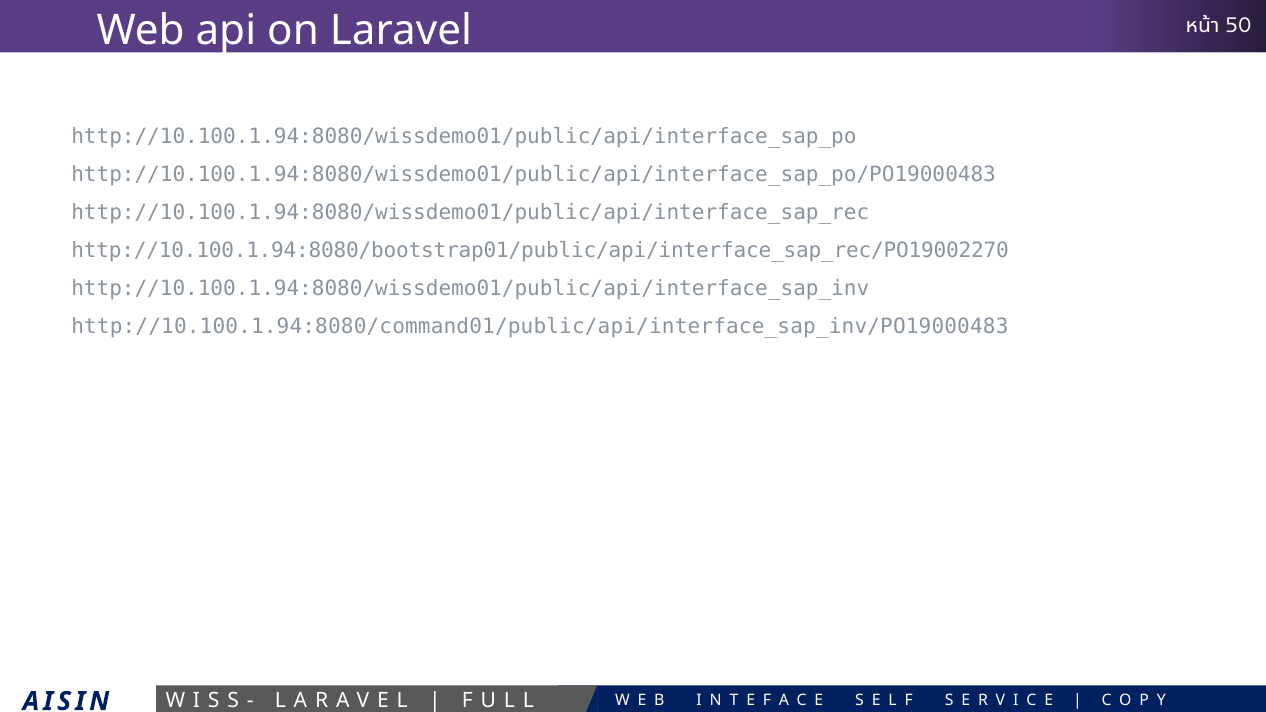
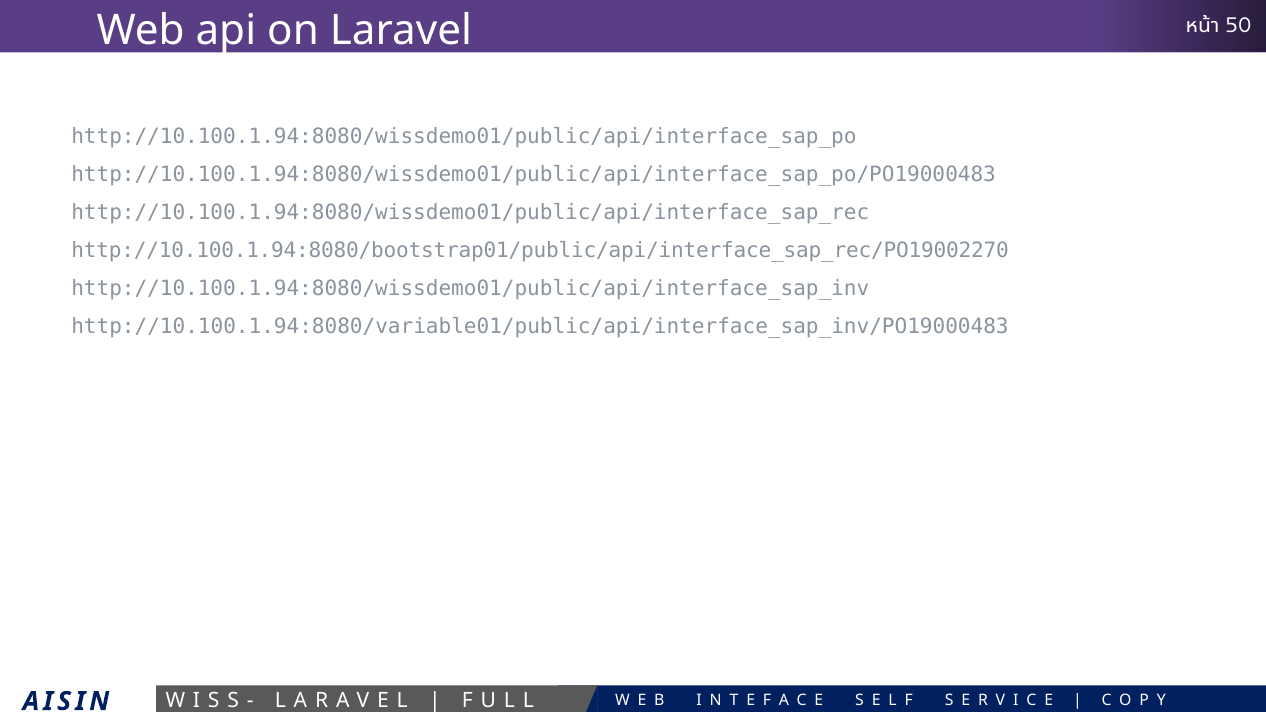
http://10.100.1.94:8080/command01/public/api/interface_sap_inv/PO19000483: http://10.100.1.94:8080/command01/public/api/interface_sap_inv/PO19000483 -> http://10.100.1.94:8080/variable01/public/api/interface_sap_inv/PO19000483
